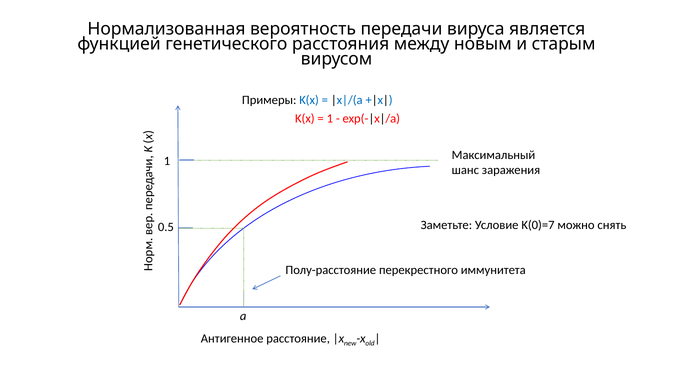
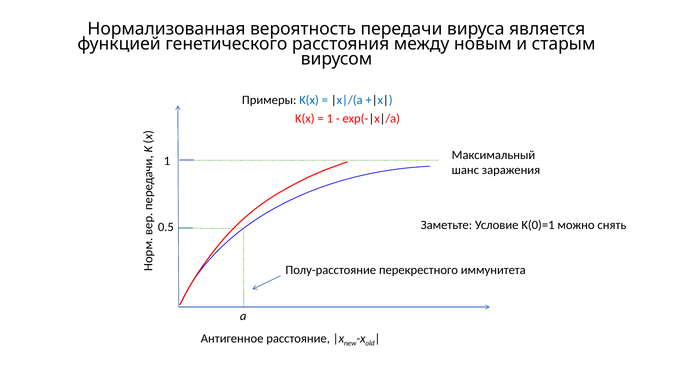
K(0)=7: K(0)=7 -> K(0)=1
